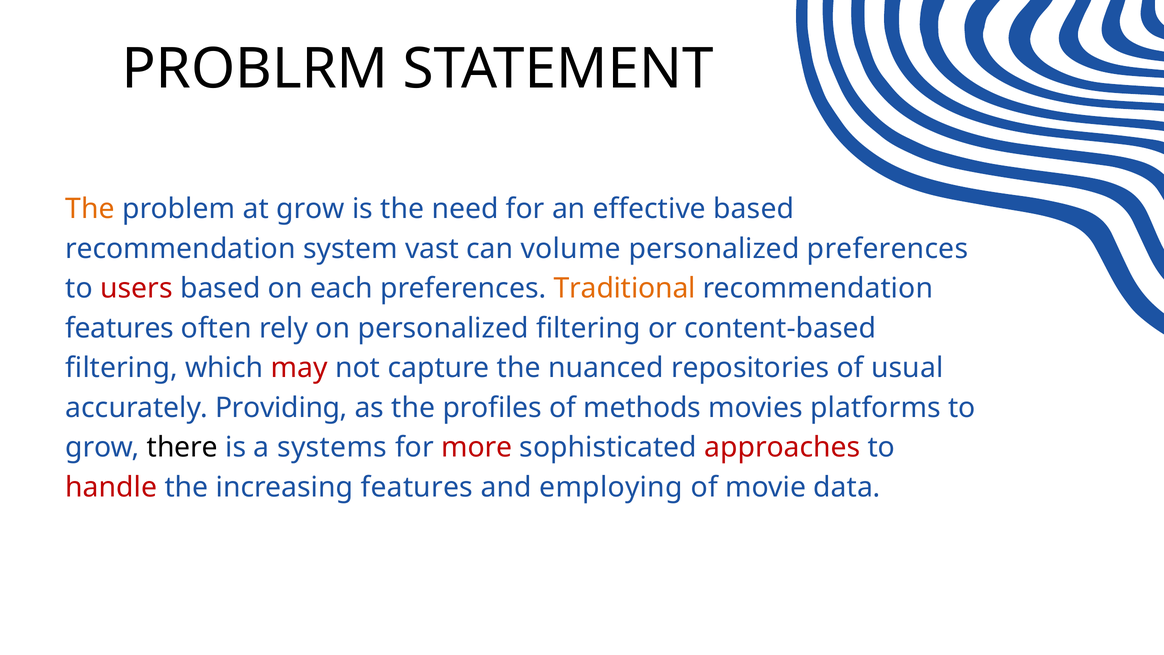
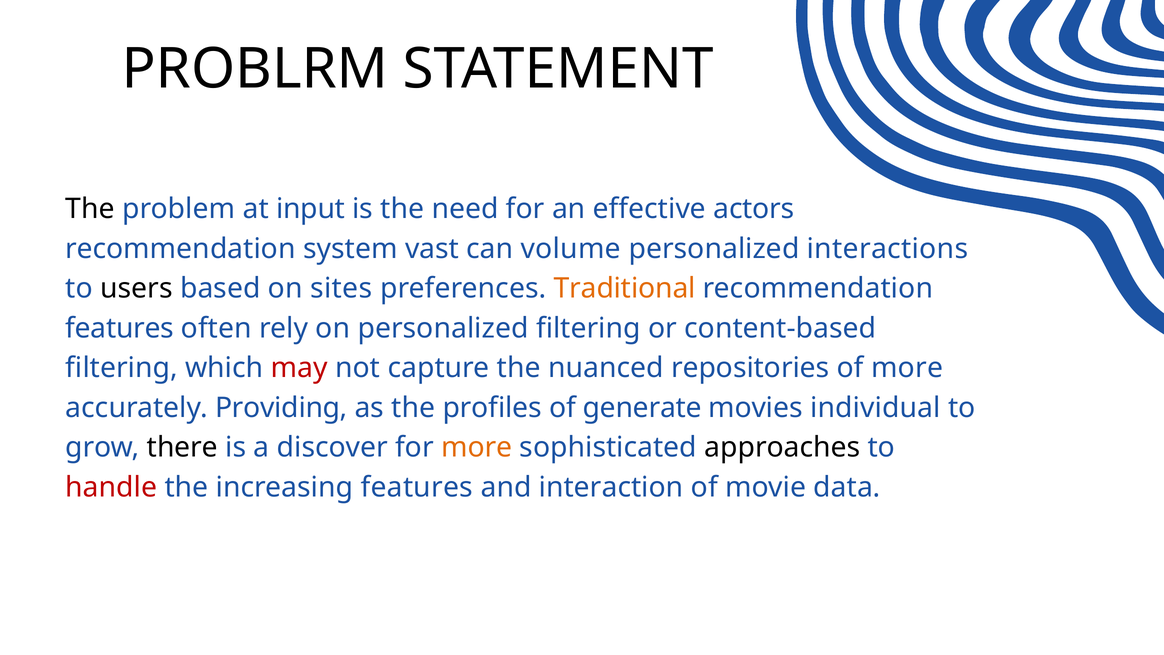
The at (90, 209) colour: orange -> black
at grow: grow -> input
effective based: based -> actors
personalized preferences: preferences -> interactions
users colour: red -> black
each: each -> sites
of usual: usual -> more
methods: methods -> generate
platforms: platforms -> individual
systems: systems -> discover
more at (477, 447) colour: red -> orange
approaches colour: red -> black
employing: employing -> interaction
